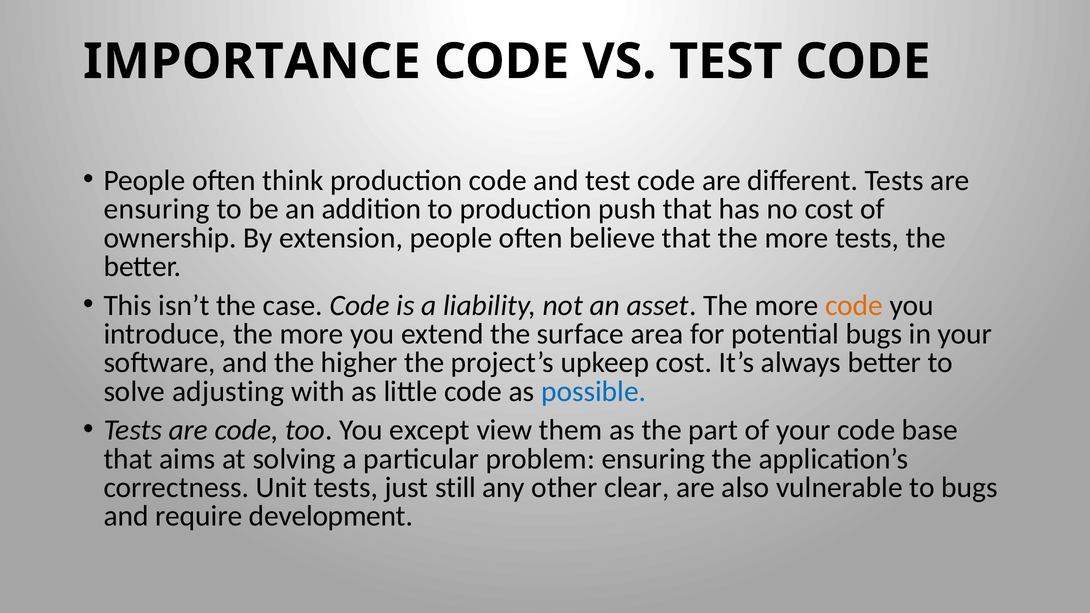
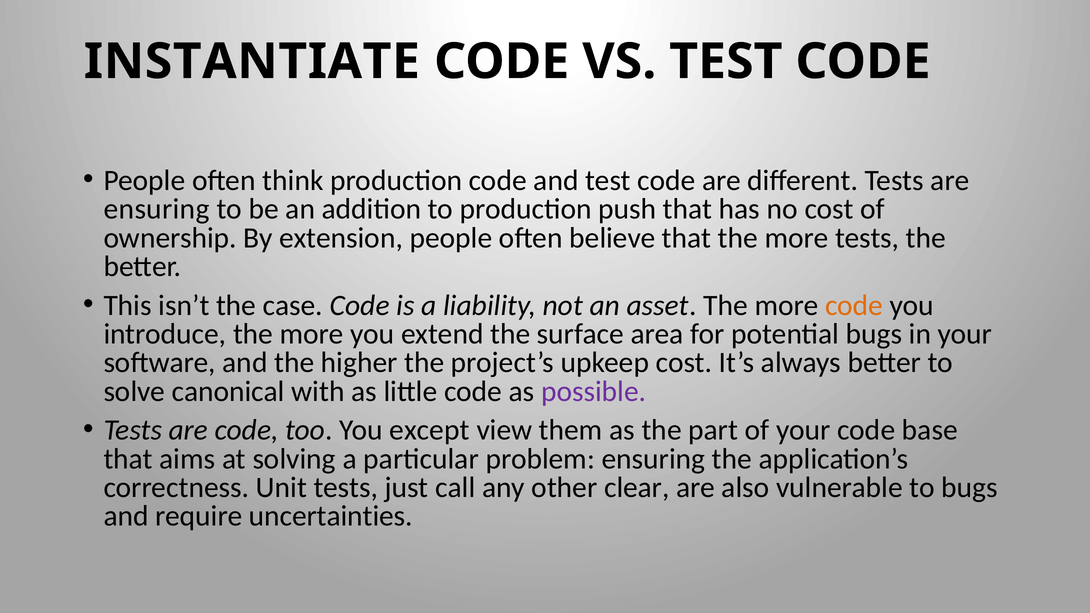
IMPORTANCE: IMPORTANCE -> INSTANTIATE
adjusting: adjusting -> canonical
possible colour: blue -> purple
still: still -> call
development: development -> uncertainties
